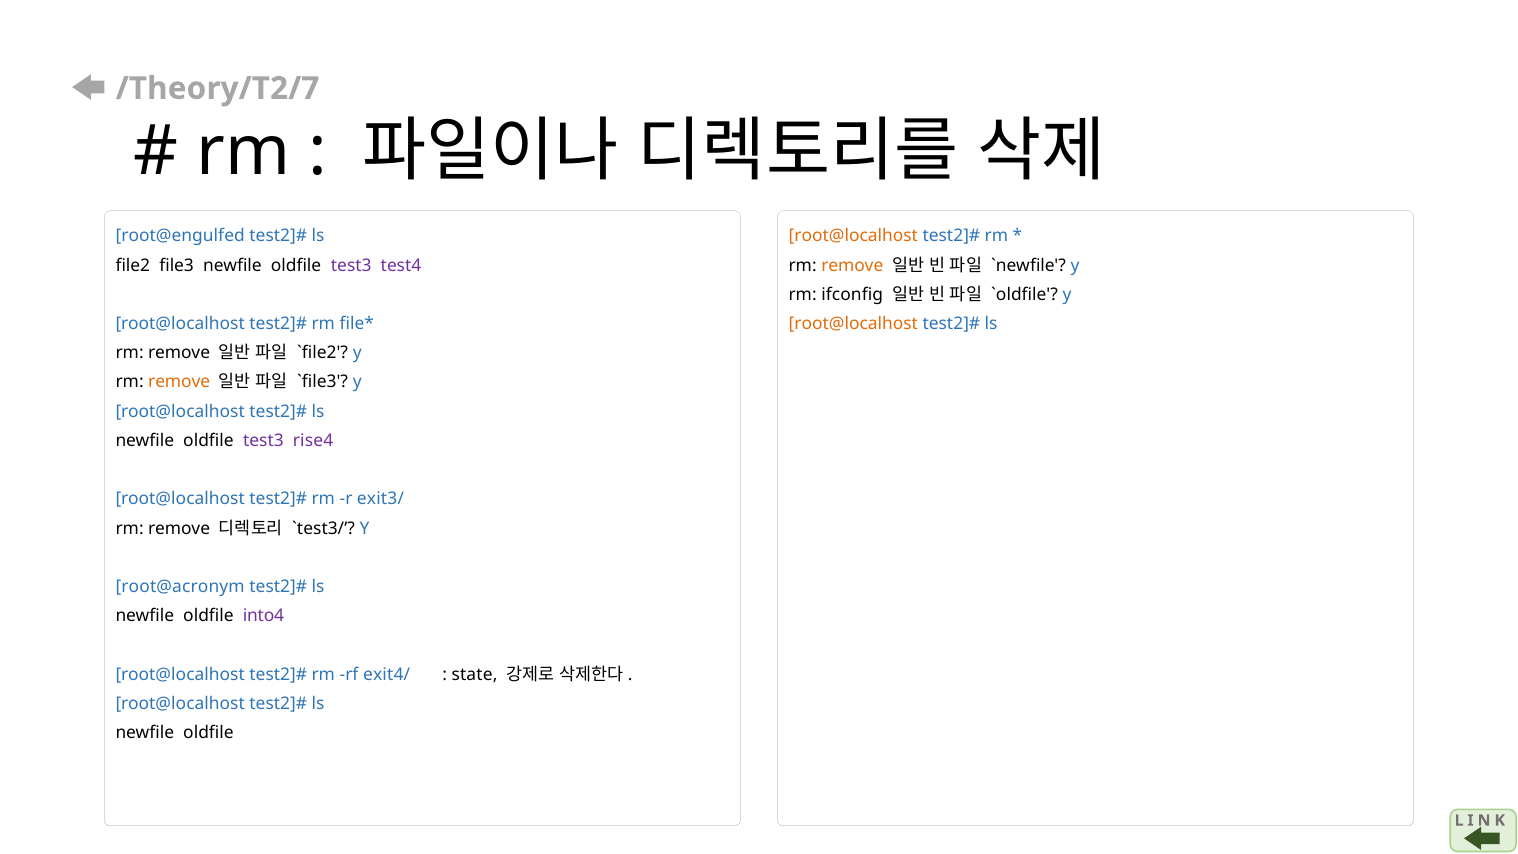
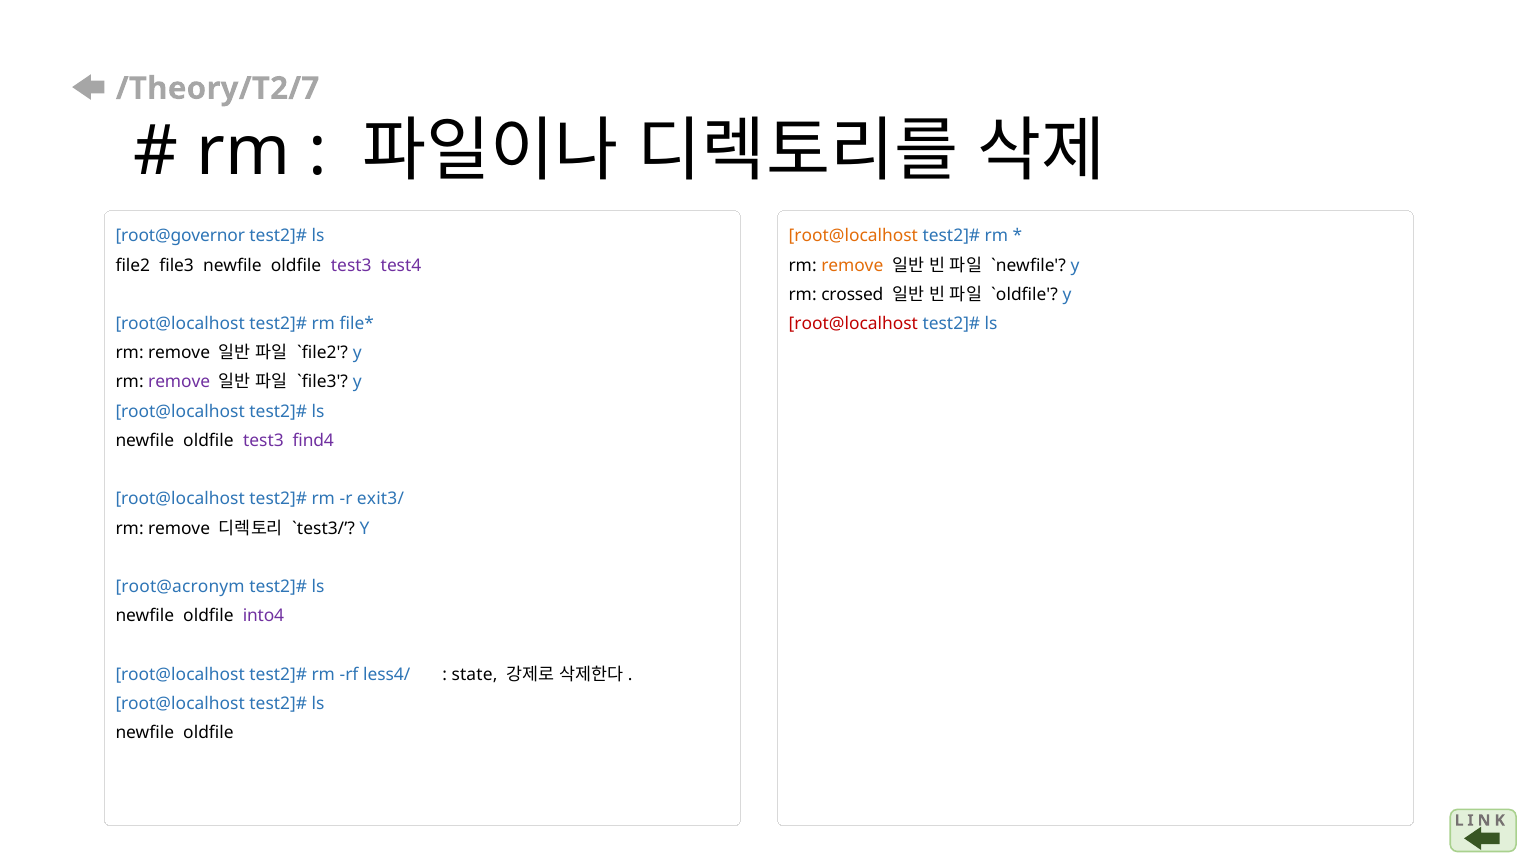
root@engulfed: root@engulfed -> root@governor
ifconfig: ifconfig -> crossed
root@localhost at (853, 324) colour: orange -> red
remove at (179, 382) colour: orange -> purple
rise4: rise4 -> find4
exit4/: exit4/ -> less4/
